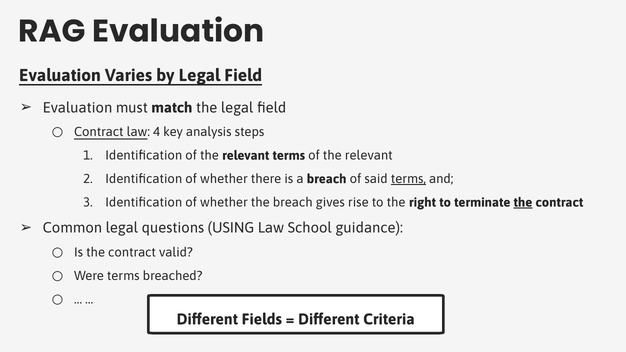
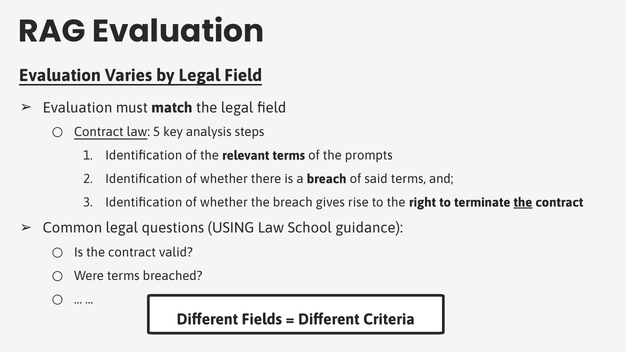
4: 4 -> 5
terms of the relevant: relevant -> prompts
terms at (408, 179) underline: present -> none
